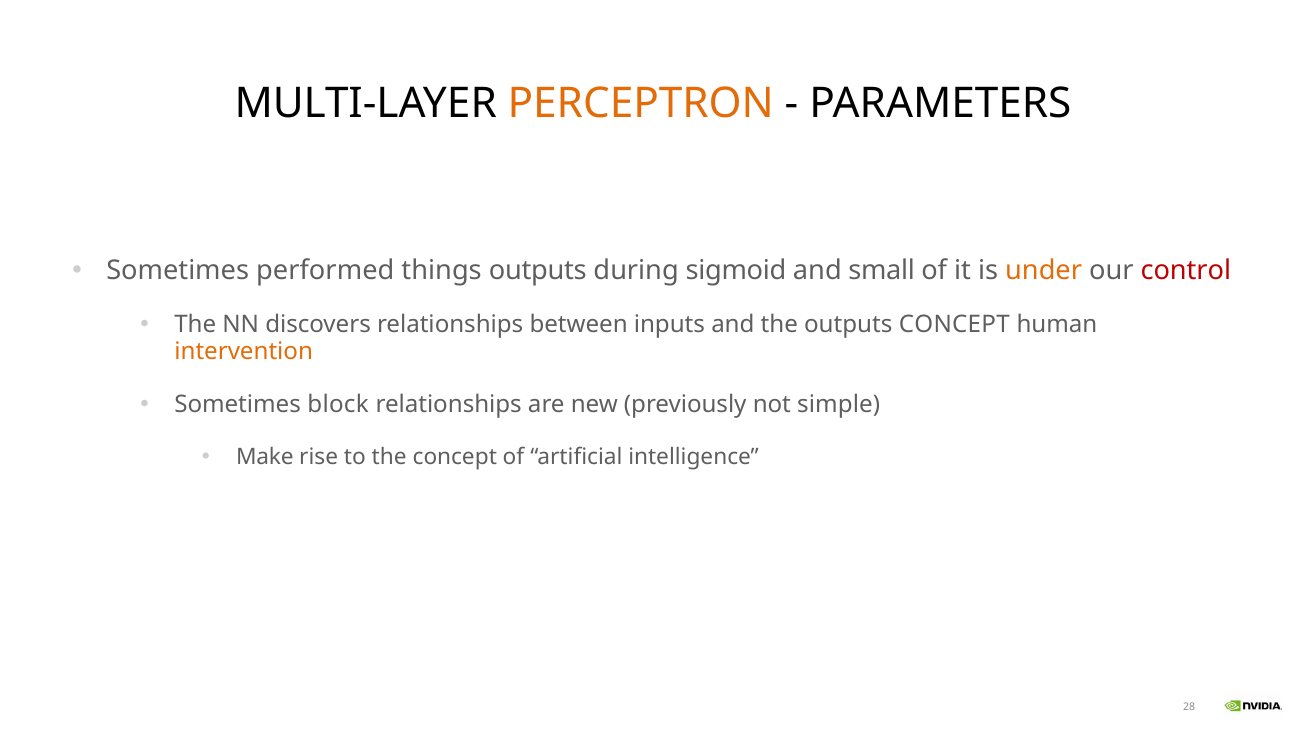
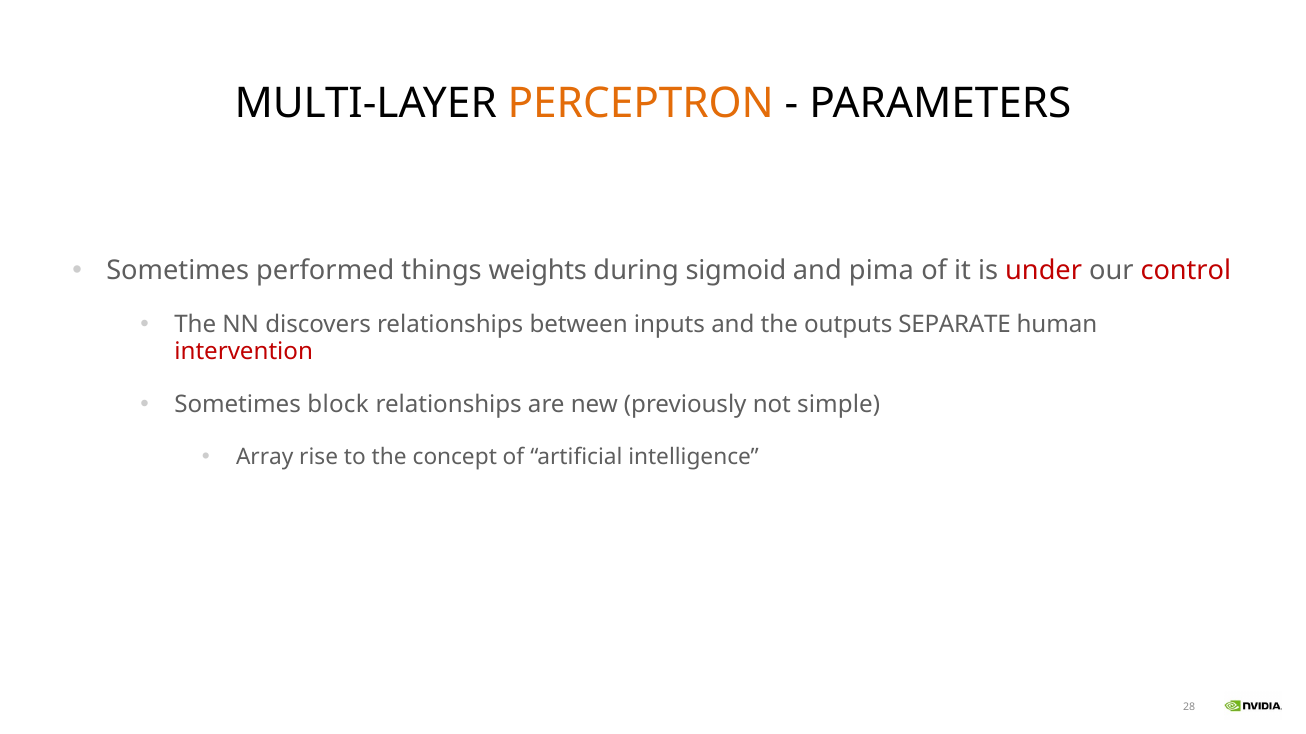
things outputs: outputs -> weights
small: small -> pima
under colour: orange -> red
outputs CONCEPT: CONCEPT -> SEPARATE
intervention colour: orange -> red
Make: Make -> Array
